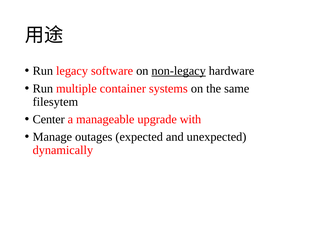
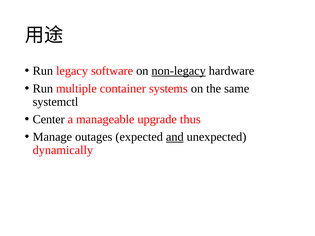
filesytem: filesytem -> systemctl
with: with -> thus
and underline: none -> present
